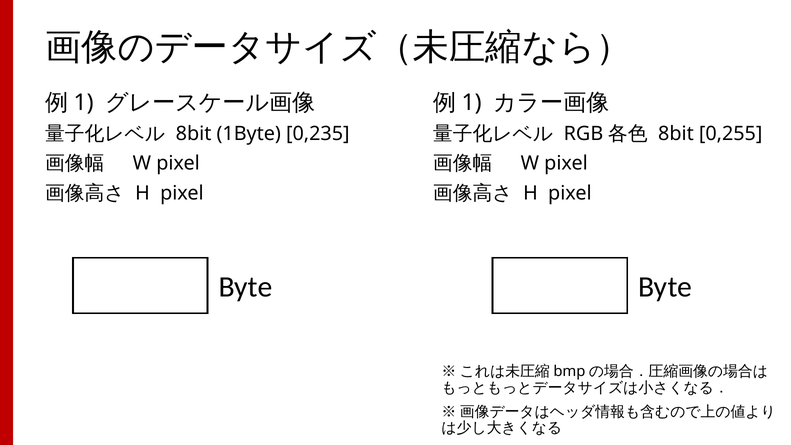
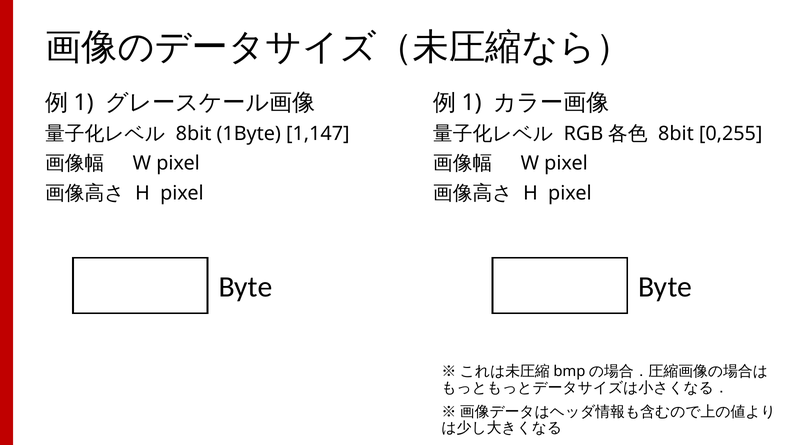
0,235: 0,235 -> 1,147
